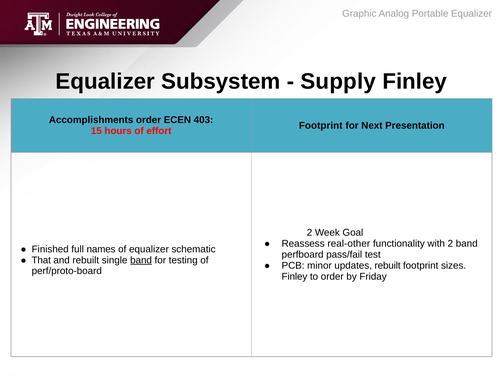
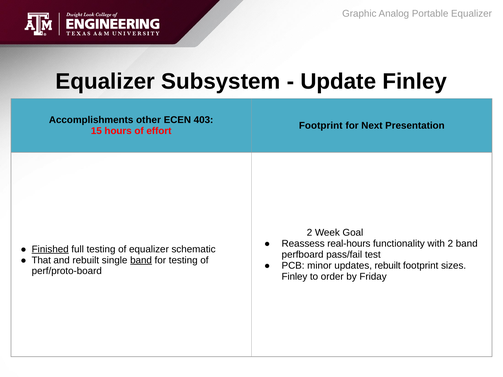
Supply: Supply -> Update
Accomplishments order: order -> other
real-other: real-other -> real-hours
Finished underline: none -> present
full names: names -> testing
